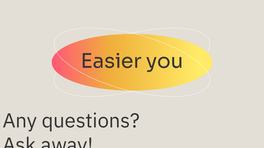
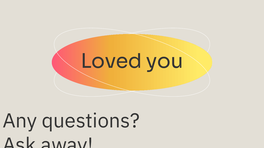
Easier: Easier -> Loved
